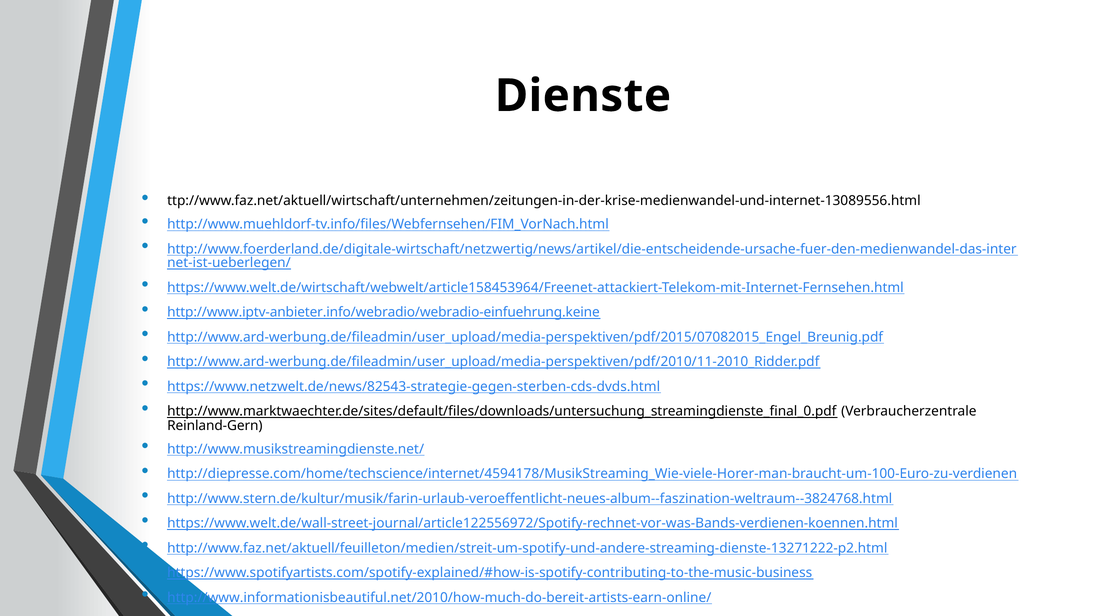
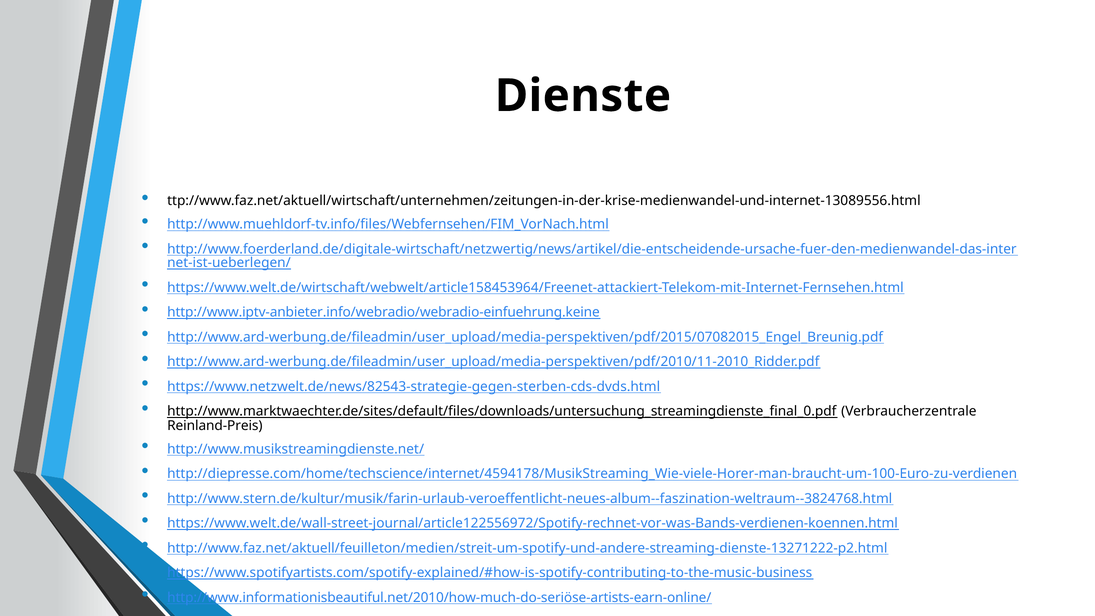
Reinland-Gern: Reinland-Gern -> Reinland-Preis
http://www.informationisbeautiful.net/2010/how-much-do-bereit-artists-earn-online/: http://www.informationisbeautiful.net/2010/how-much-do-bereit-artists-earn-online/ -> http://www.informationisbeautiful.net/2010/how-much-do-seriöse-artists-earn-online/
